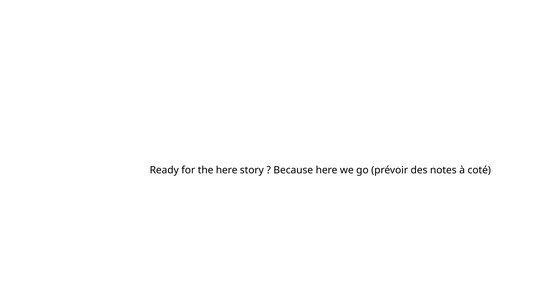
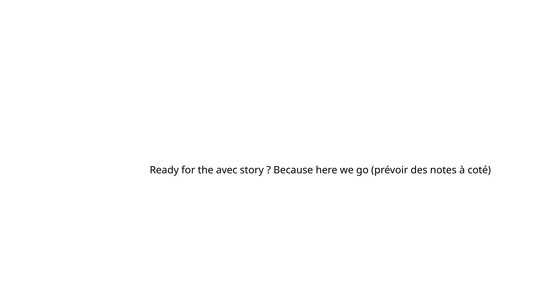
the here: here -> avec
